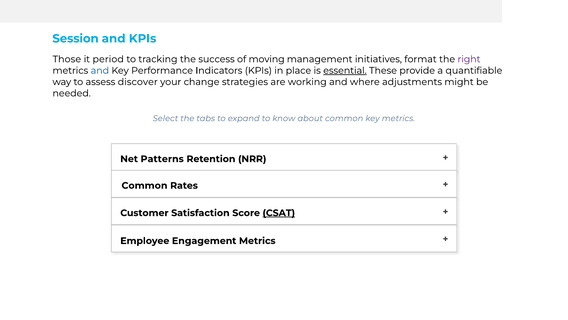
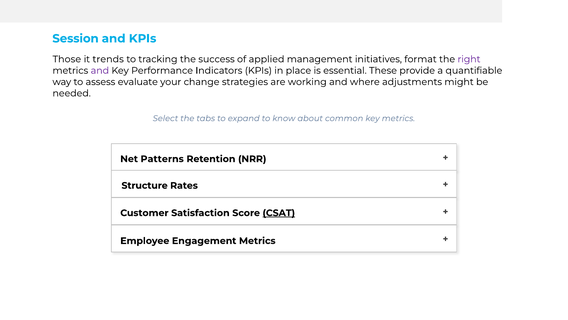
period: period -> trends
moving: moving -> applied
and at (100, 70) colour: blue -> purple
essential underline: present -> none
discover: discover -> evaluate
Common at (145, 185): Common -> Structure
